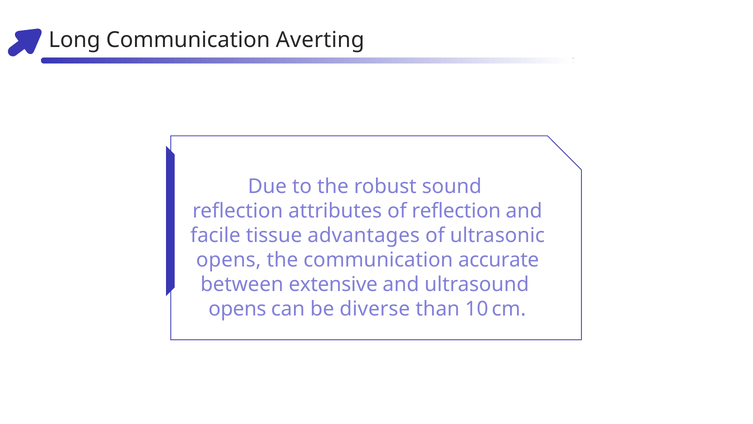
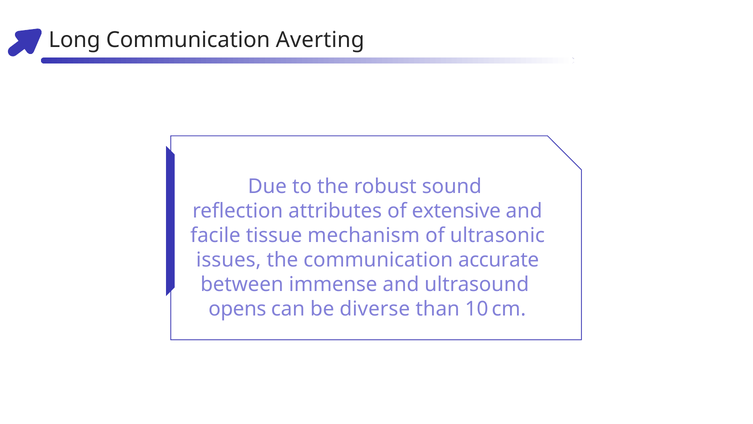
of reflection: reflection -> extensive
advantages: advantages -> mechanism
opens at (229, 260): opens -> issues
extensive: extensive -> immense
